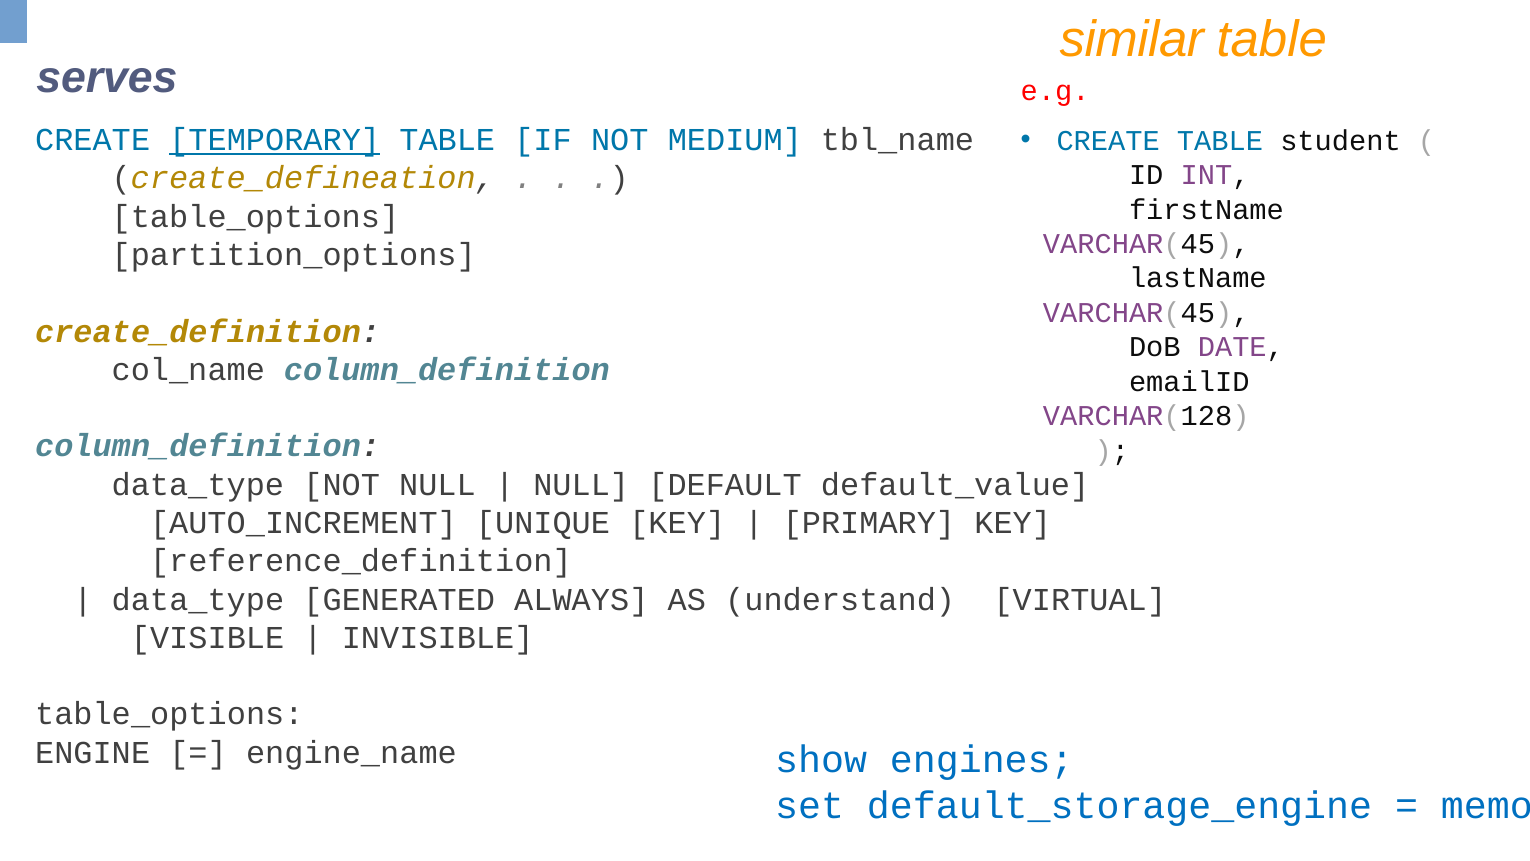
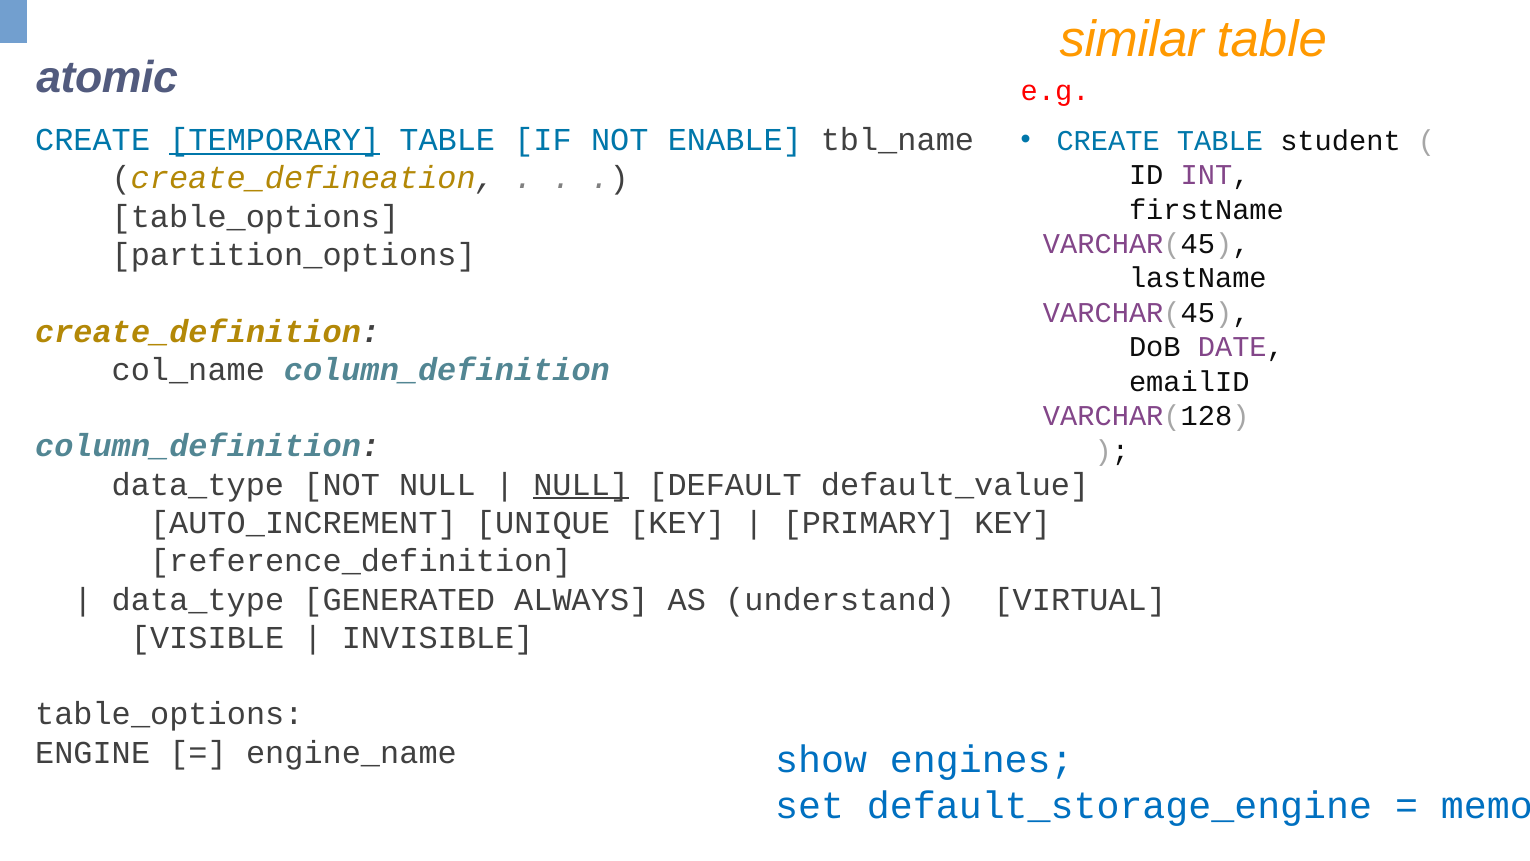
serves: serves -> atomic
MEDIUM: MEDIUM -> ENABLE
NULL at (581, 484) underline: none -> present
